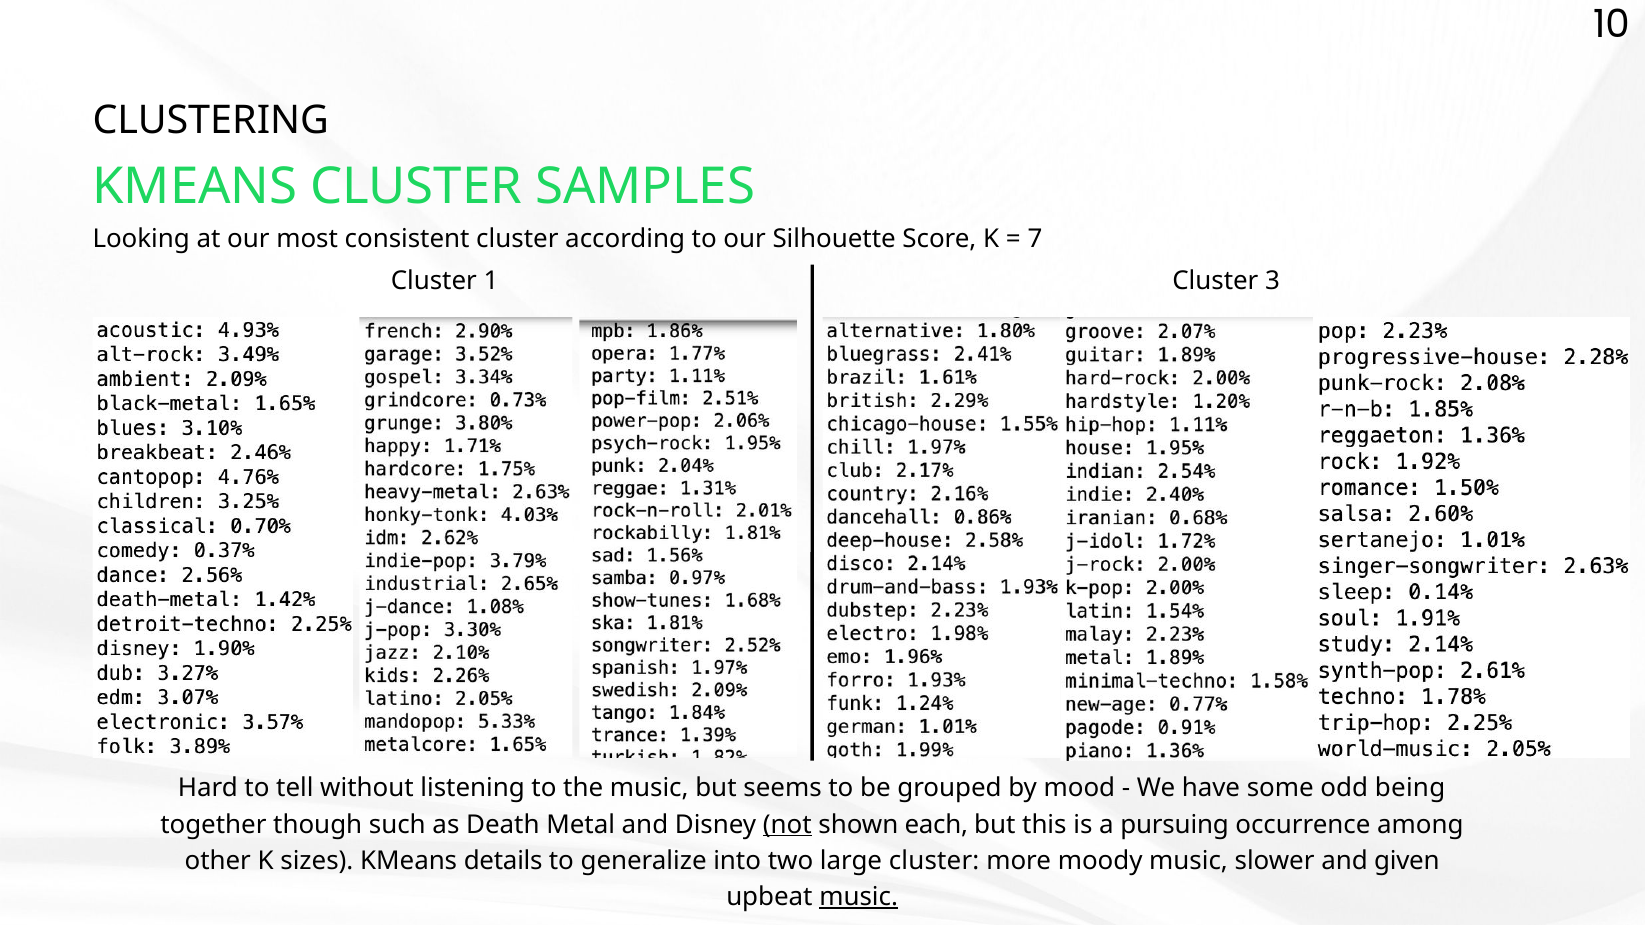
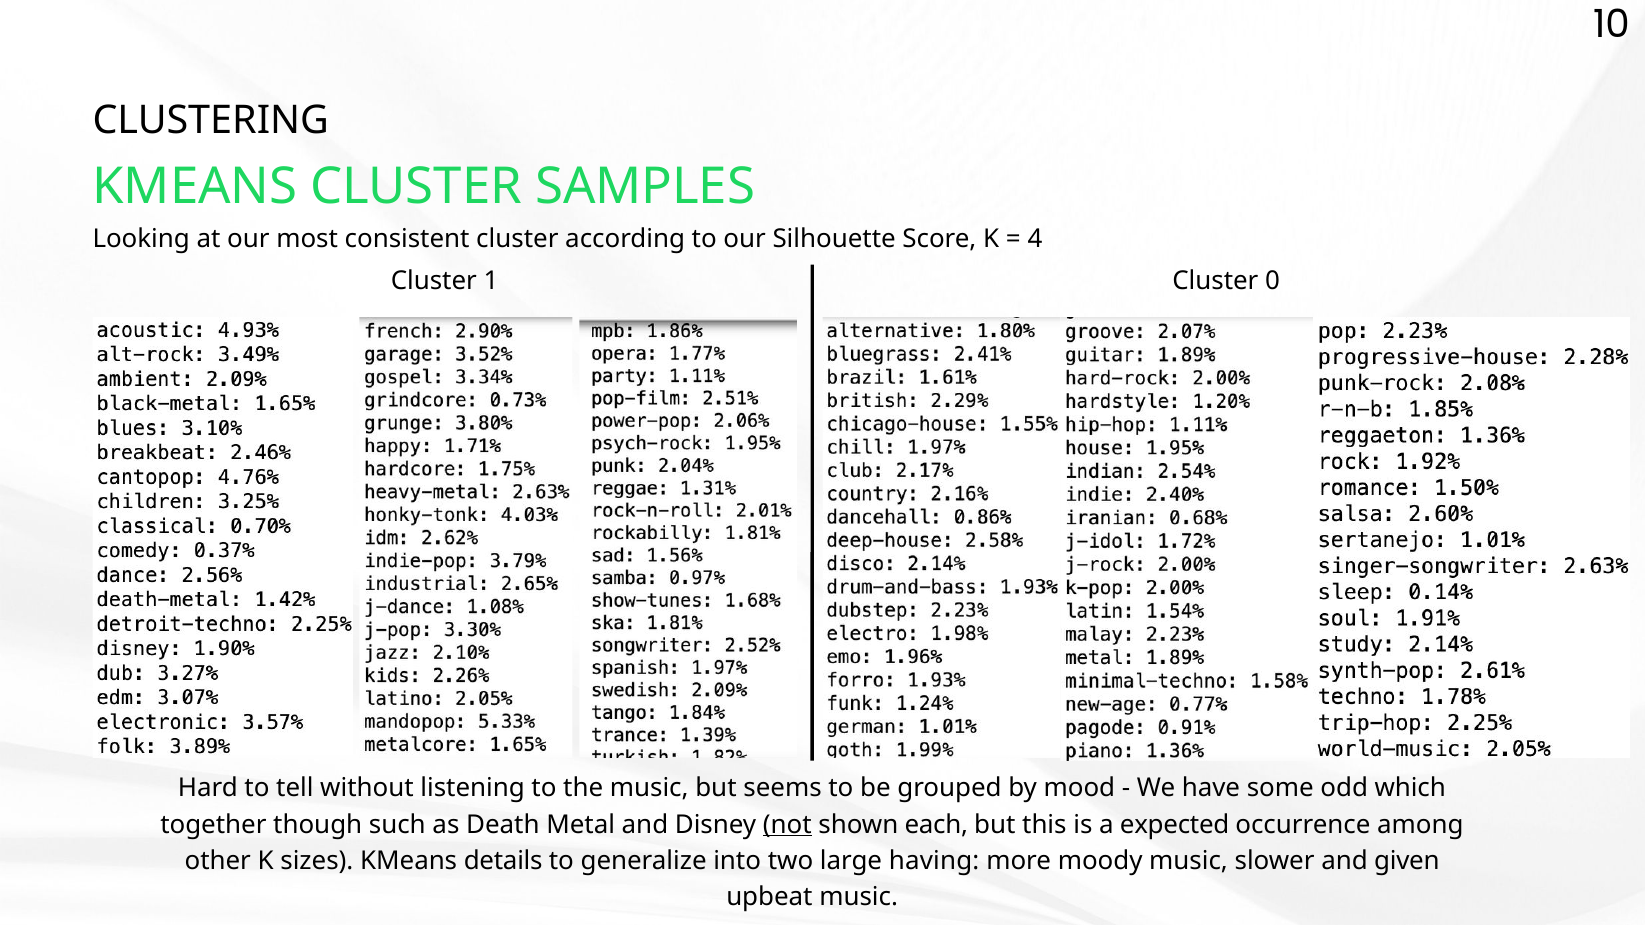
7: 7 -> 4
3: 3 -> 0
being: being -> which
pursuing: pursuing -> expected
large cluster: cluster -> having
music at (859, 897) underline: present -> none
